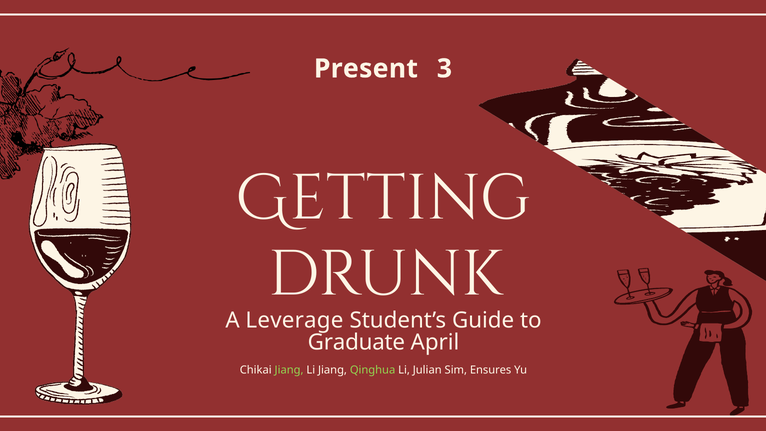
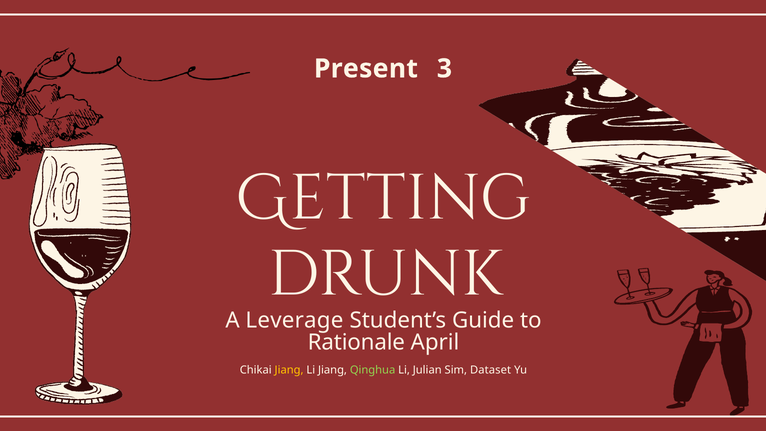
Graduate: Graduate -> Rationale
Jiang at (289, 370) colour: light green -> yellow
Ensures: Ensures -> Dataset
